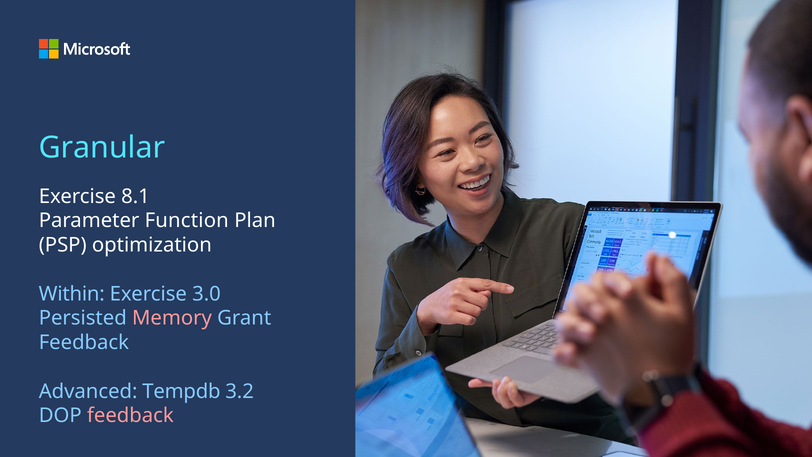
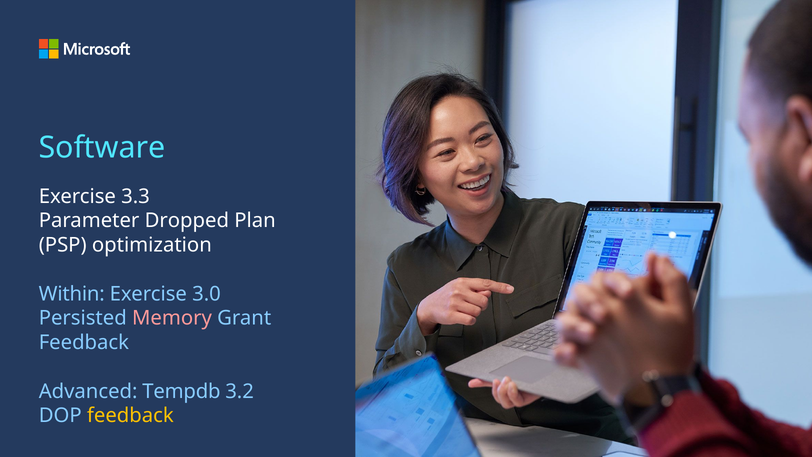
Granular: Granular -> Software
8.1: 8.1 -> 3.3
Function: Function -> Dropped
feedback at (130, 416) colour: pink -> yellow
